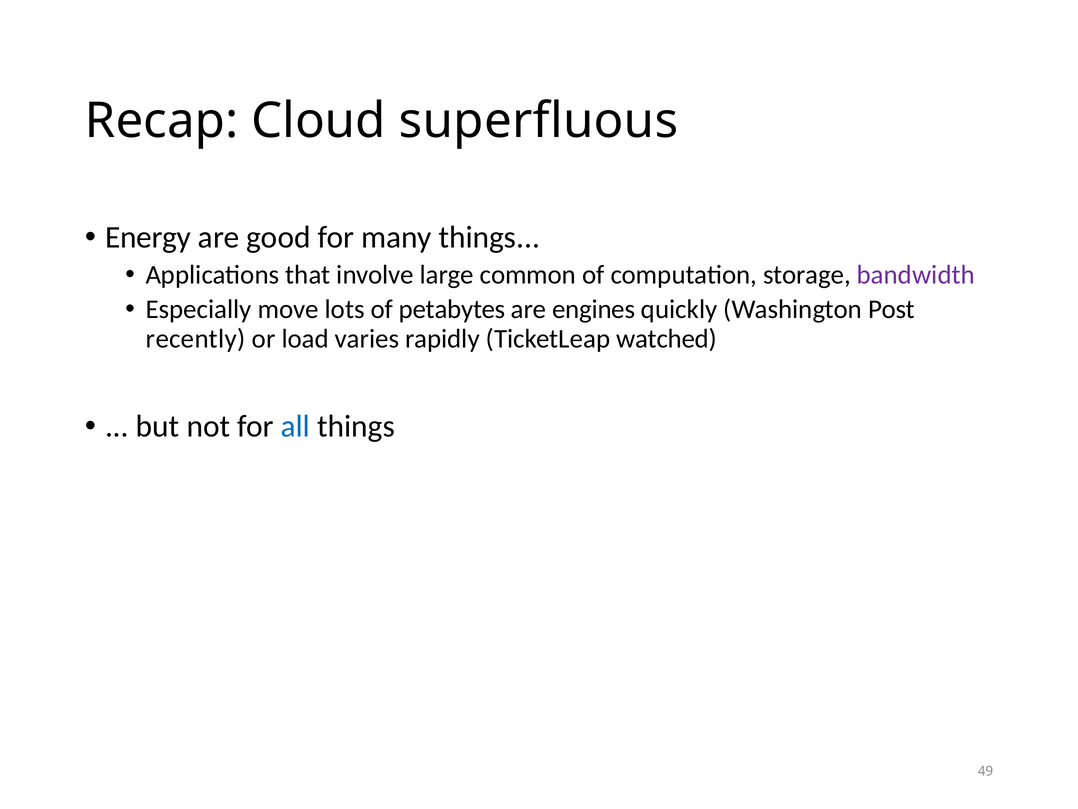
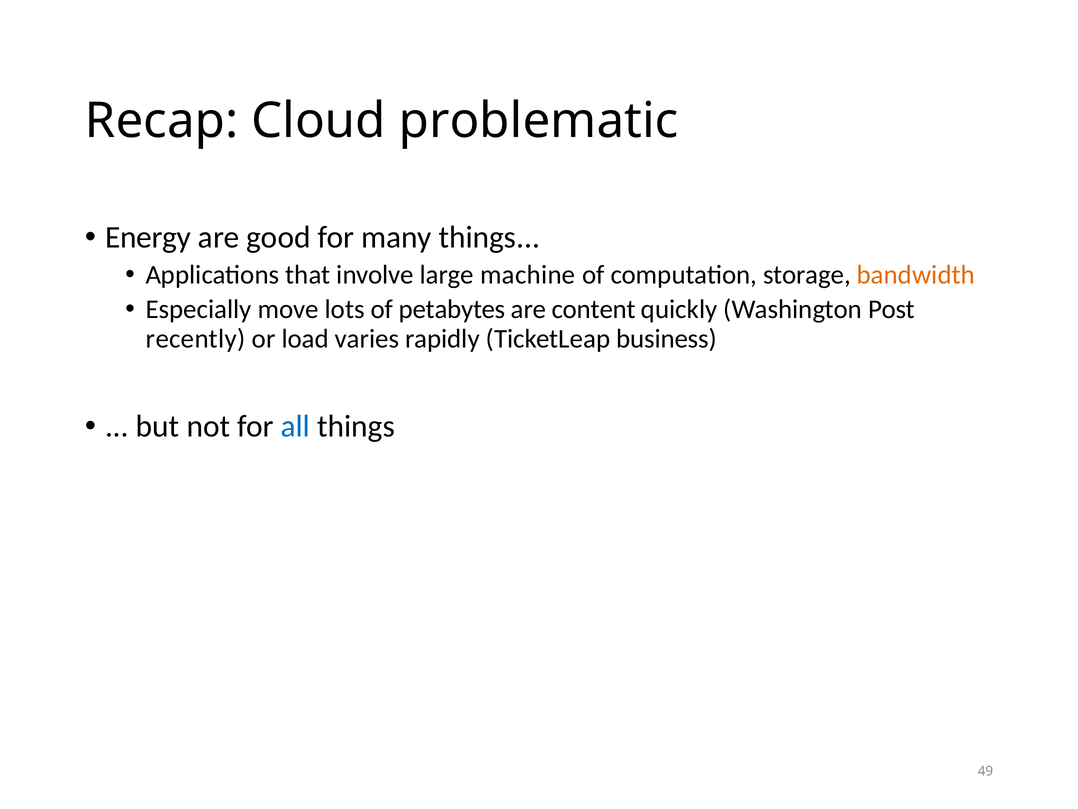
superfluous: superfluous -> problematic
common: common -> machine
bandwidth colour: purple -> orange
engines: engines -> content
watched: watched -> business
